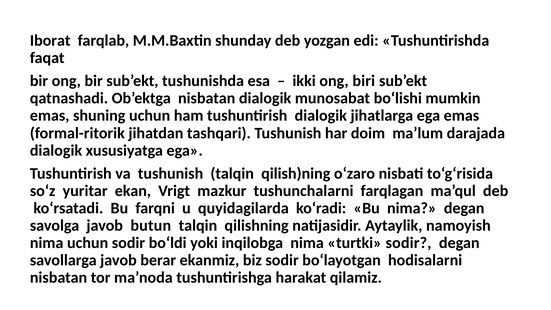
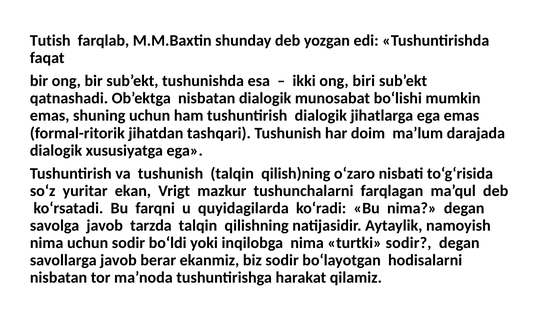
Iborat: Iborat -> Tutish
butun: butun -> tarzda
